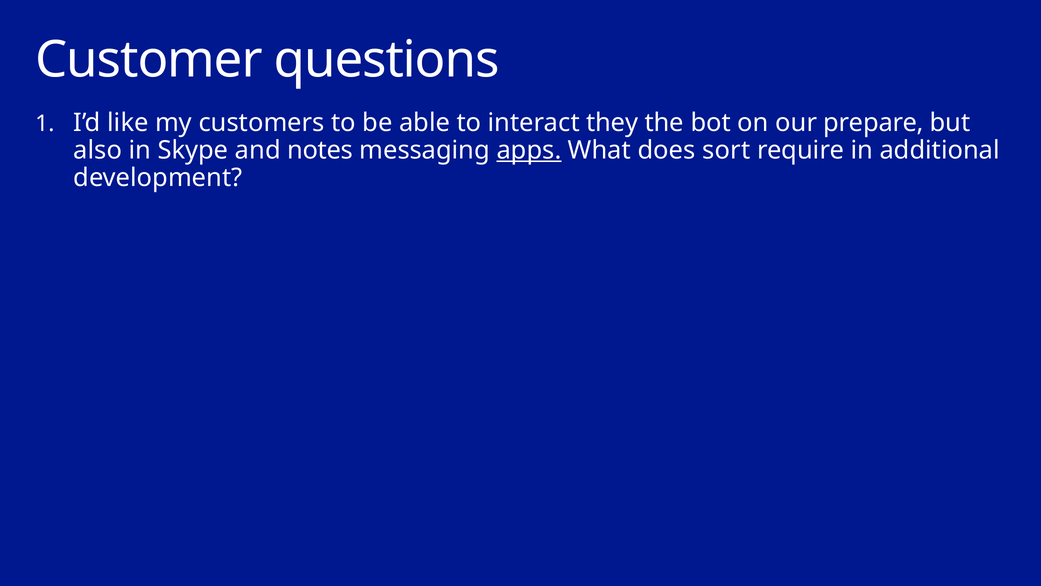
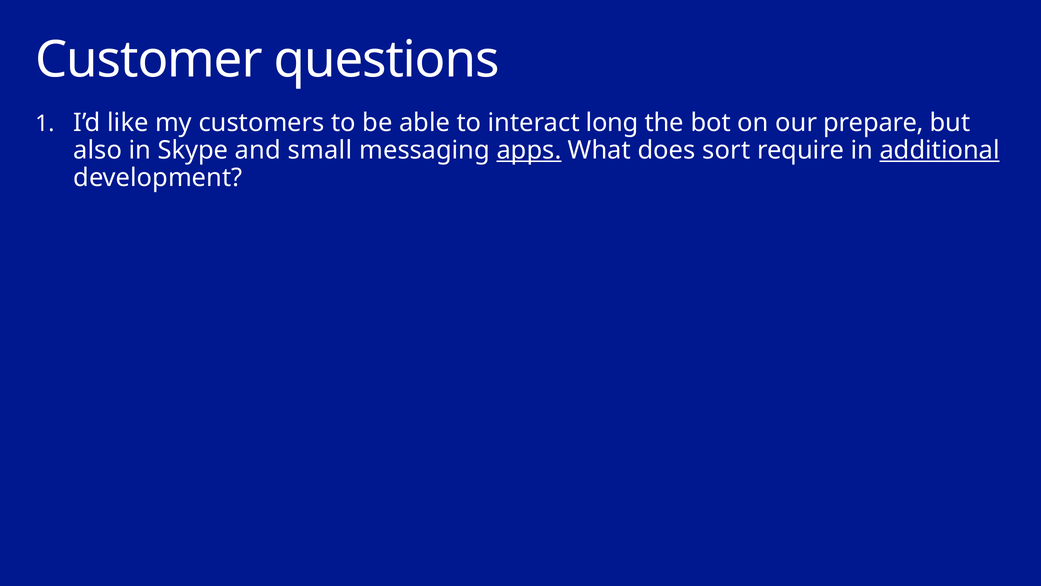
they: they -> long
notes: notes -> small
additional underline: none -> present
